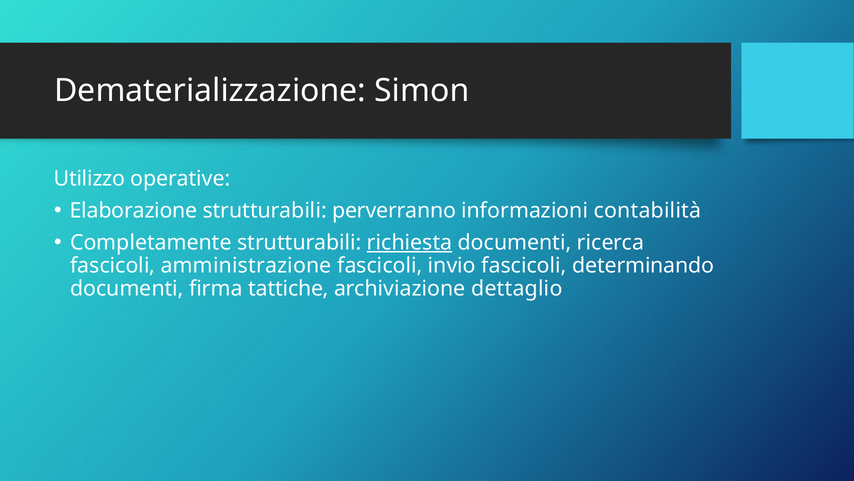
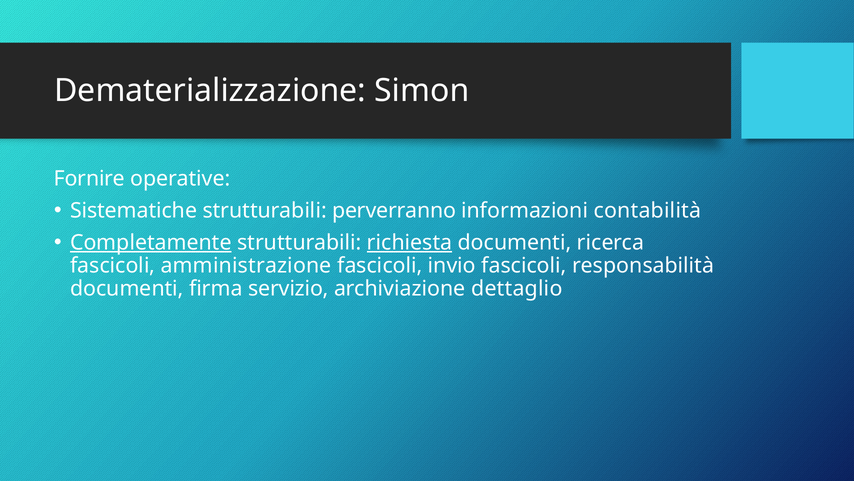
Utilizzo: Utilizzo -> Fornire
Elaborazione: Elaborazione -> Sistematiche
Completamente underline: none -> present
determinando: determinando -> responsabilità
tattiche: tattiche -> servizio
